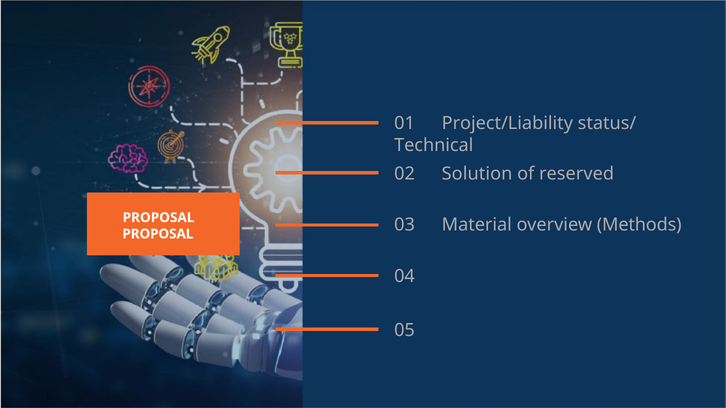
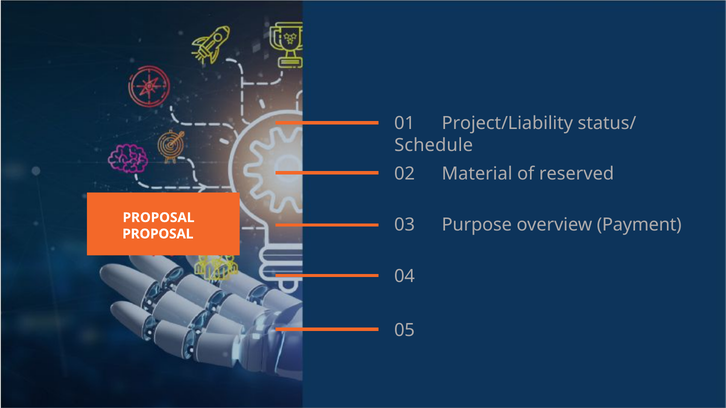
Technical: Technical -> Schedule
Solution: Solution -> Material
Material: Material -> Purpose
Methods: Methods -> Payment
